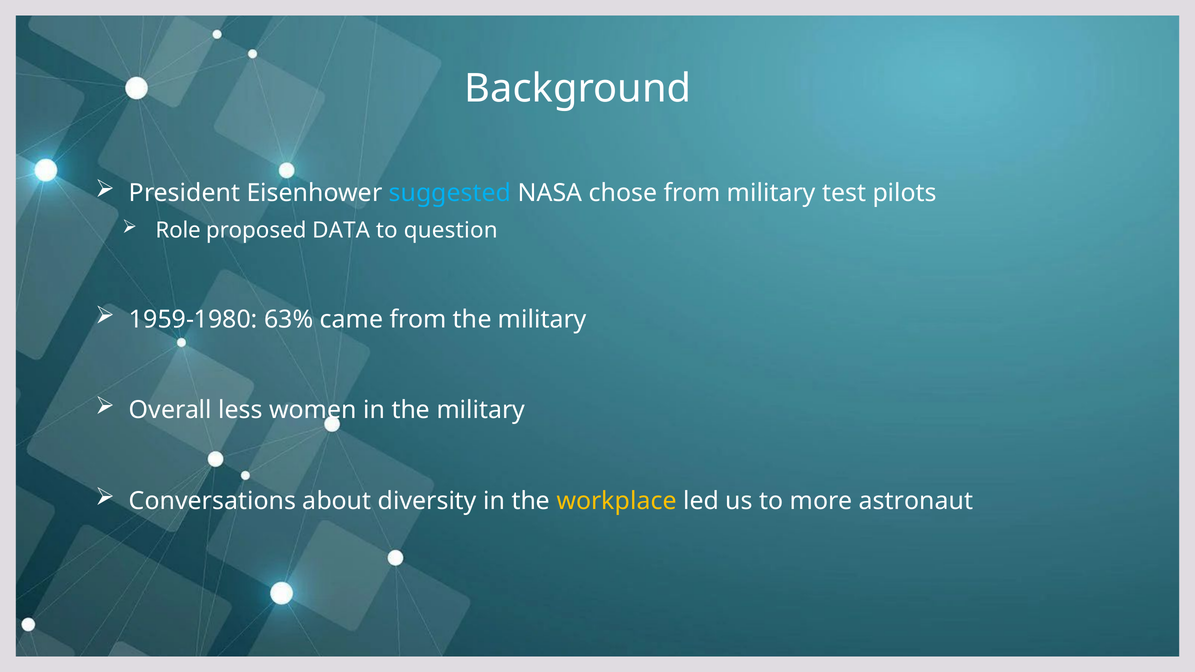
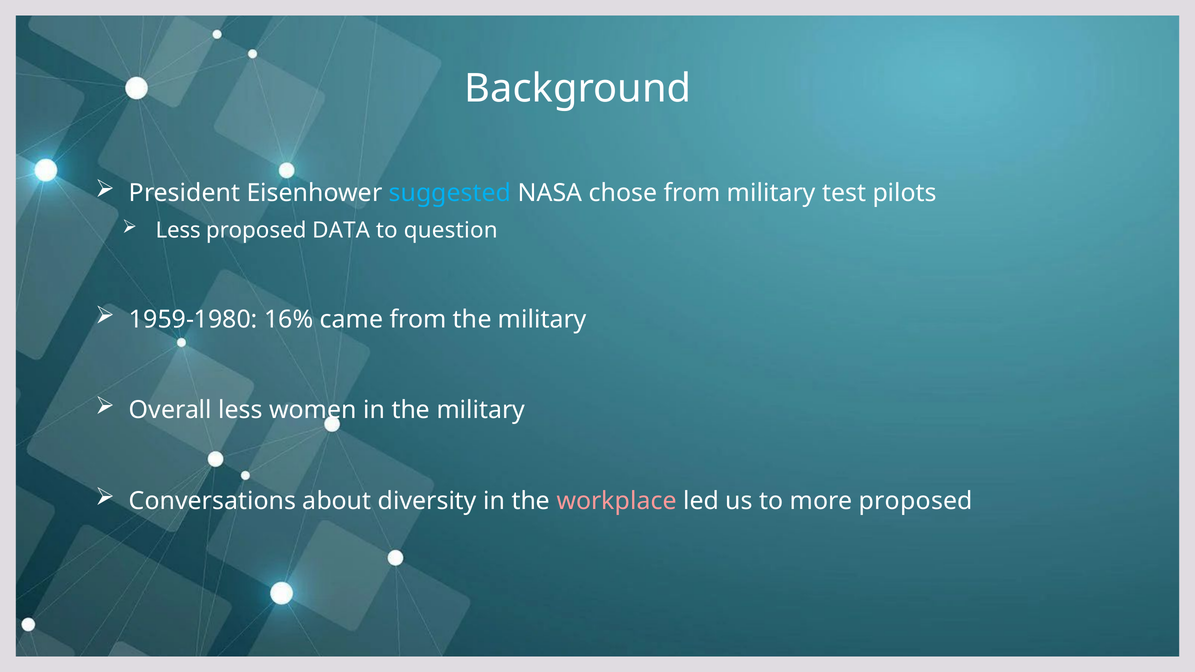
Role at (178, 230): Role -> Less
63%: 63% -> 16%
workplace colour: yellow -> pink
more astronaut: astronaut -> proposed
